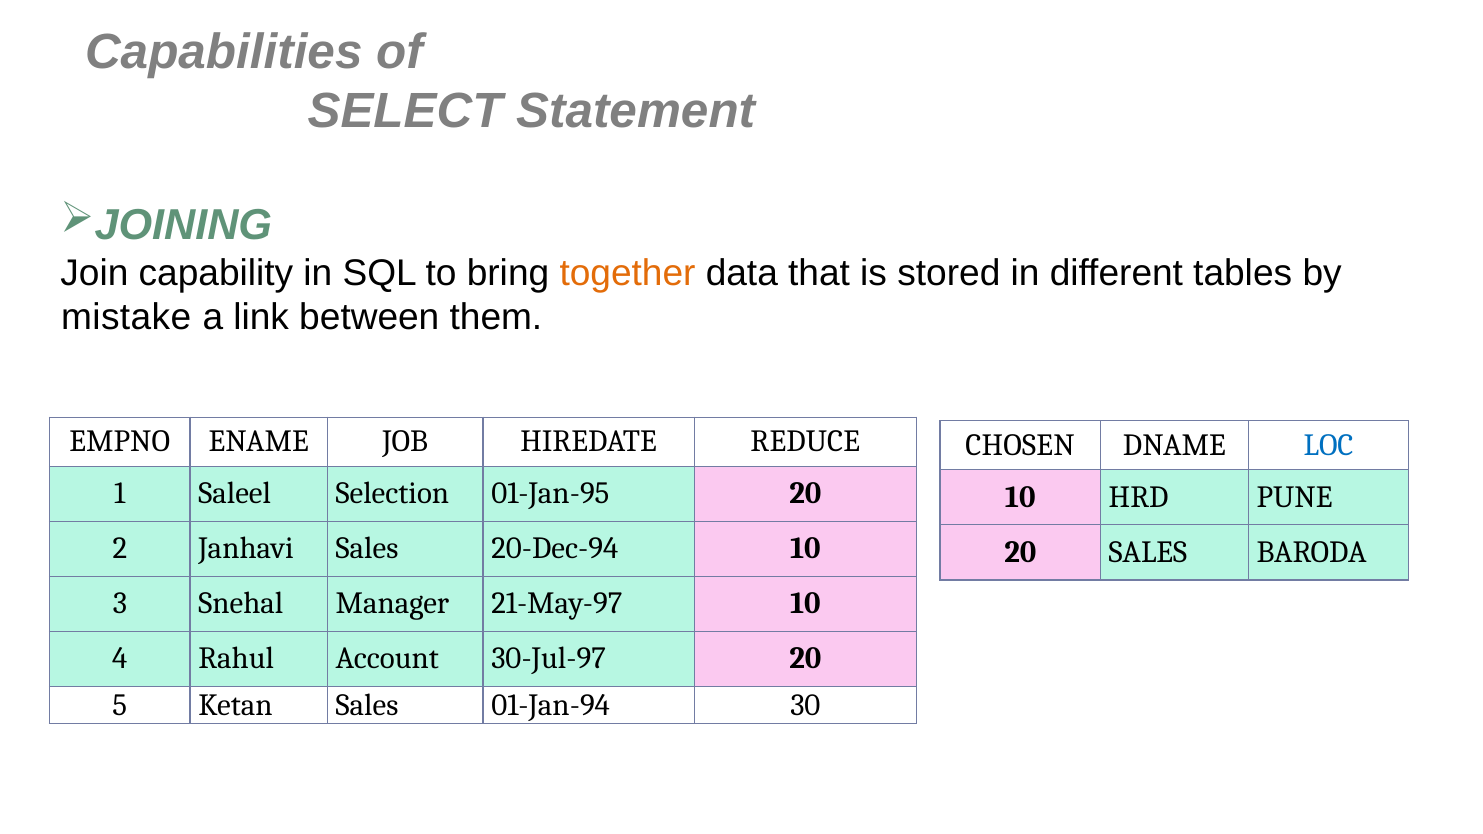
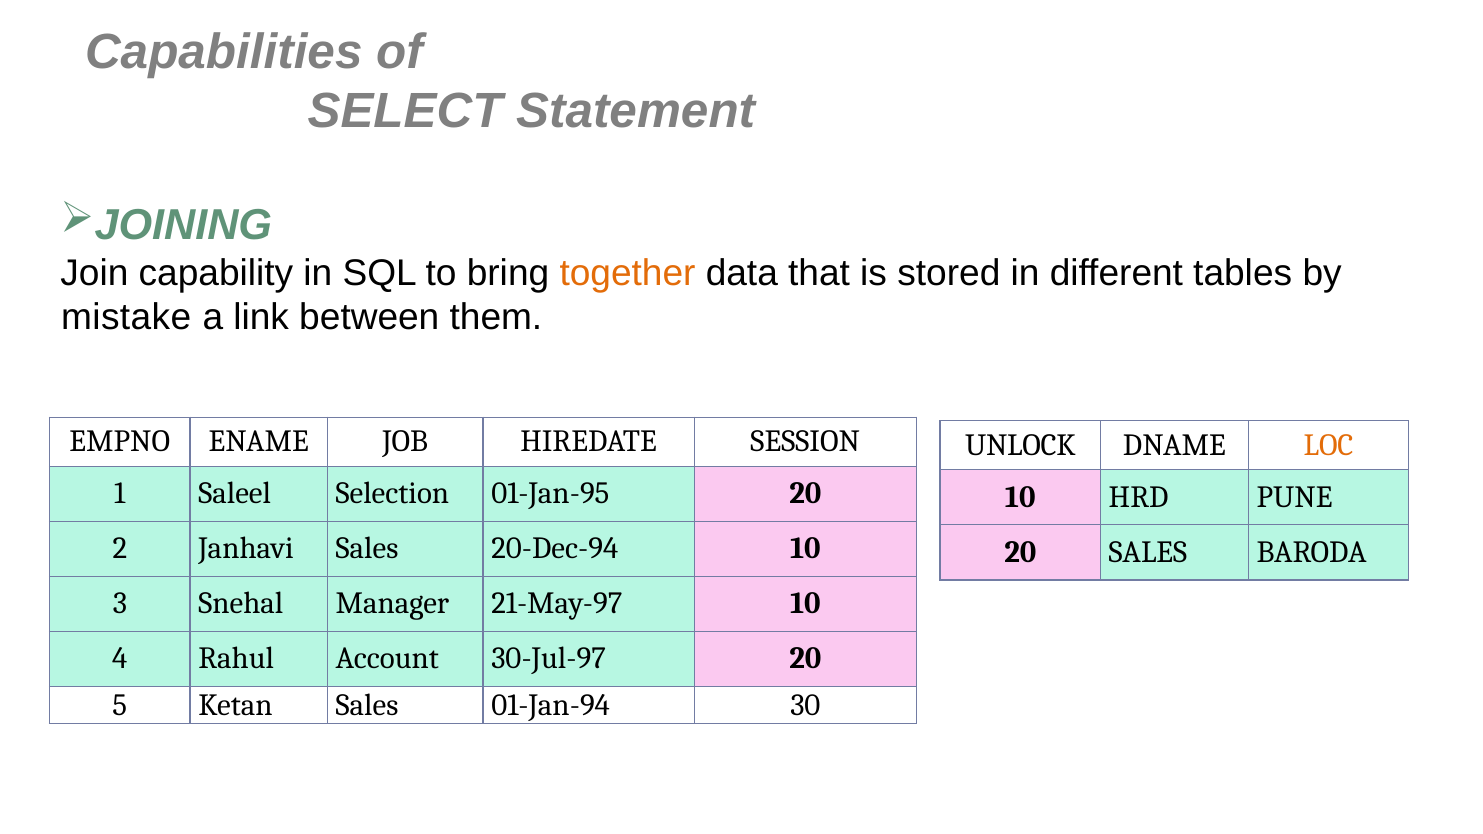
REDUCE: REDUCE -> SESSION
CHOSEN: CHOSEN -> UNLOCK
LOC colour: blue -> orange
